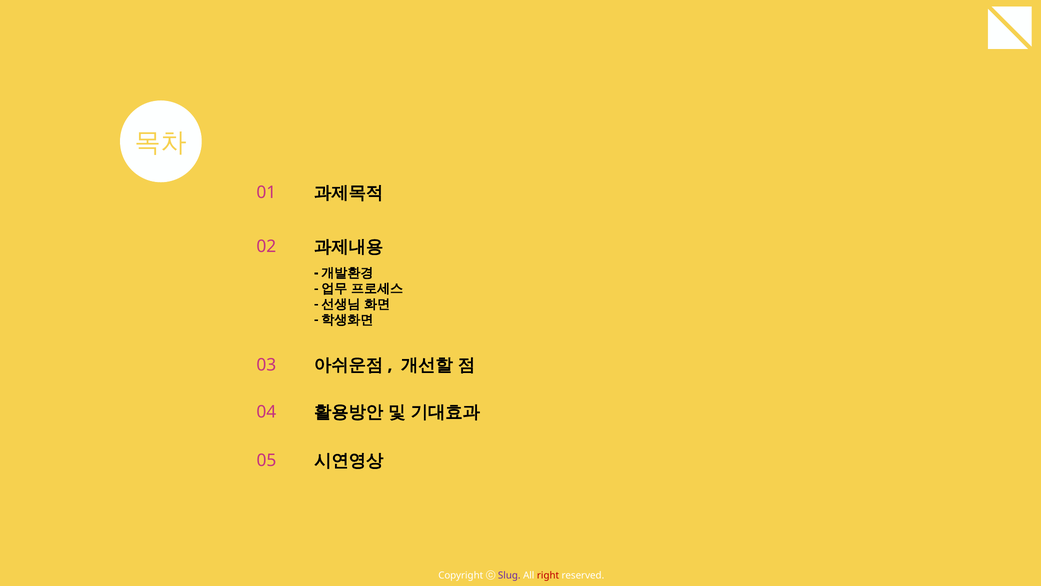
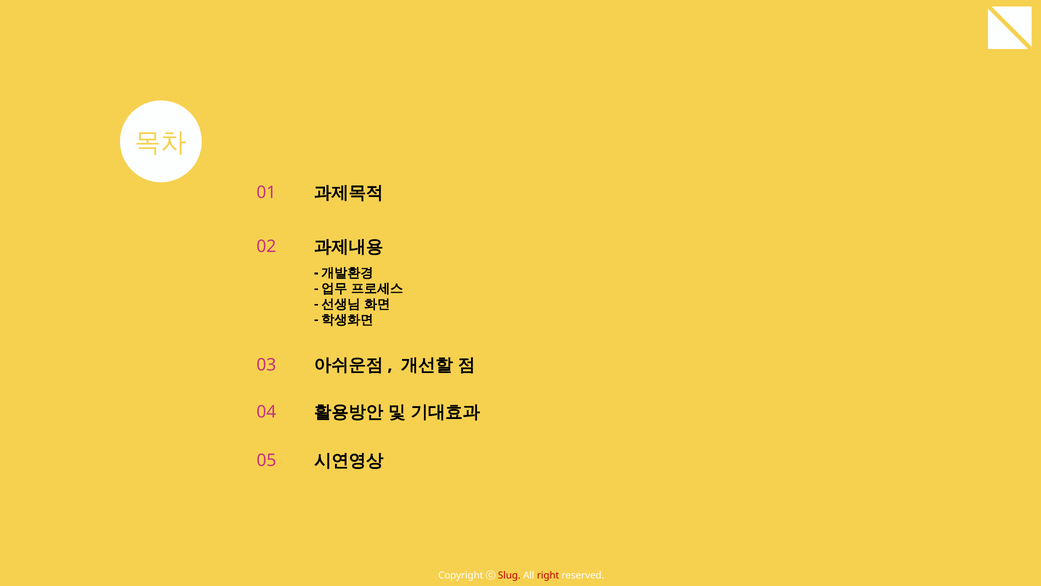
Slug colour: purple -> red
